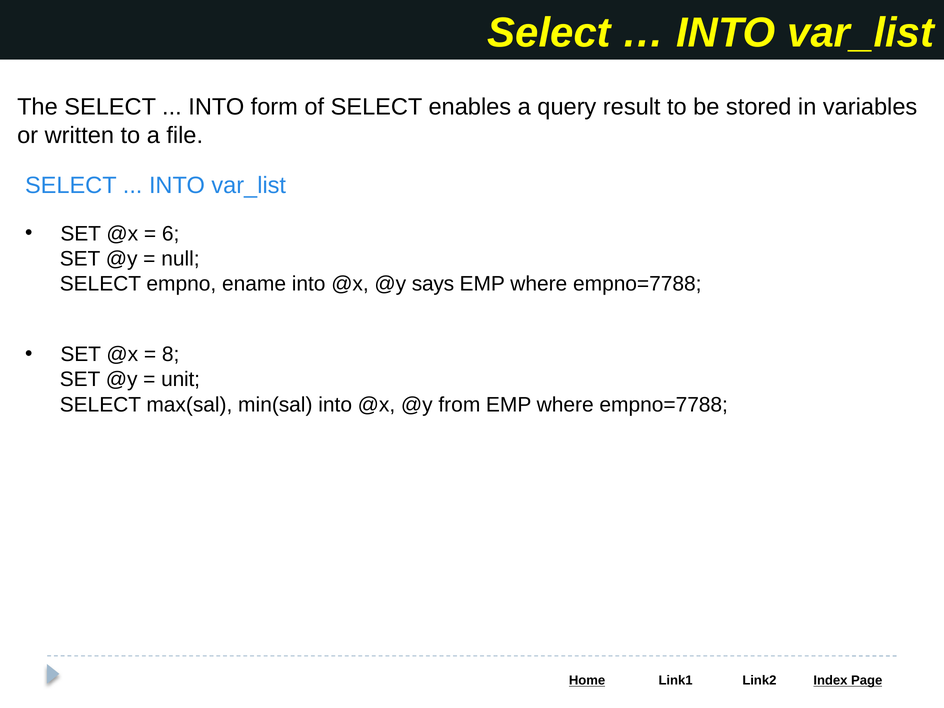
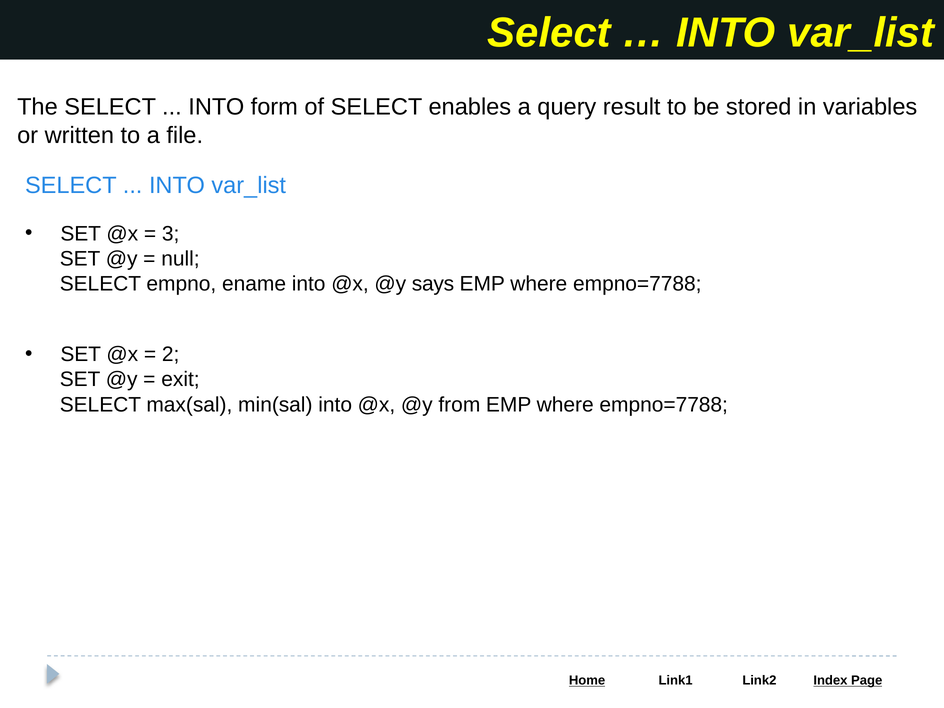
6: 6 -> 3
8: 8 -> 2
unit: unit -> exit
